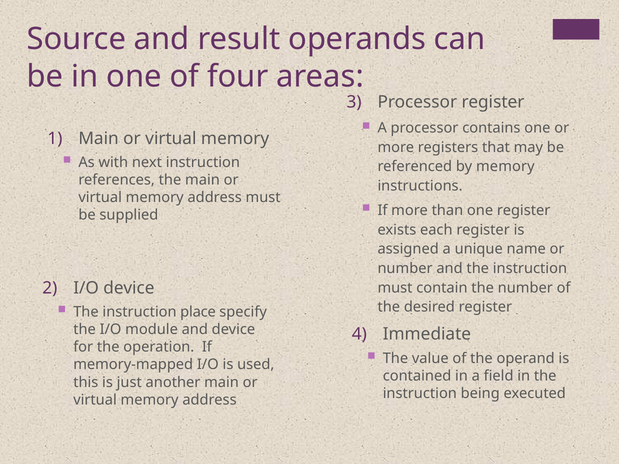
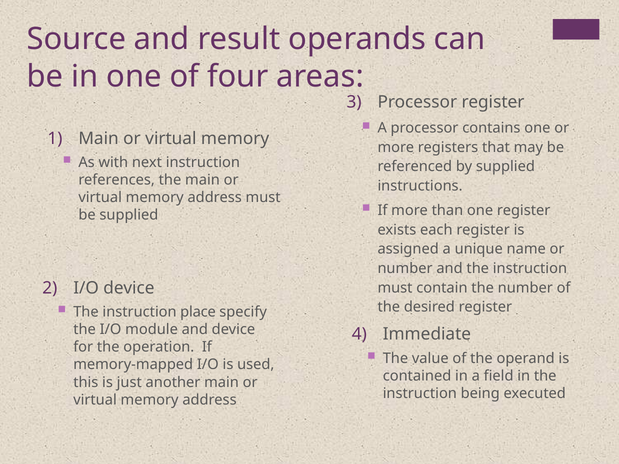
by memory: memory -> supplied
